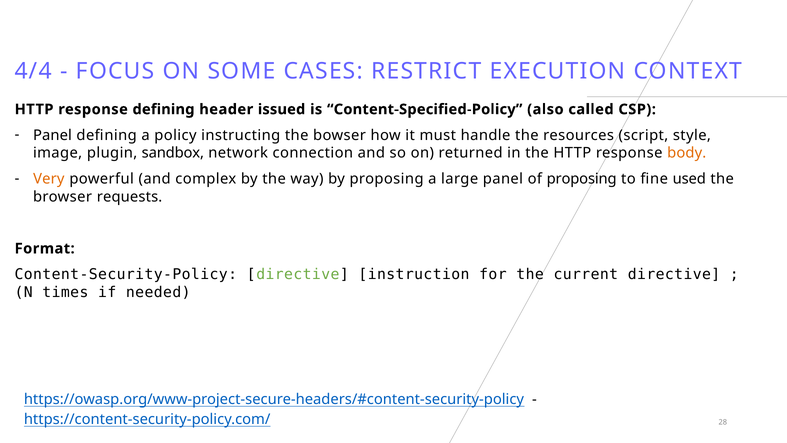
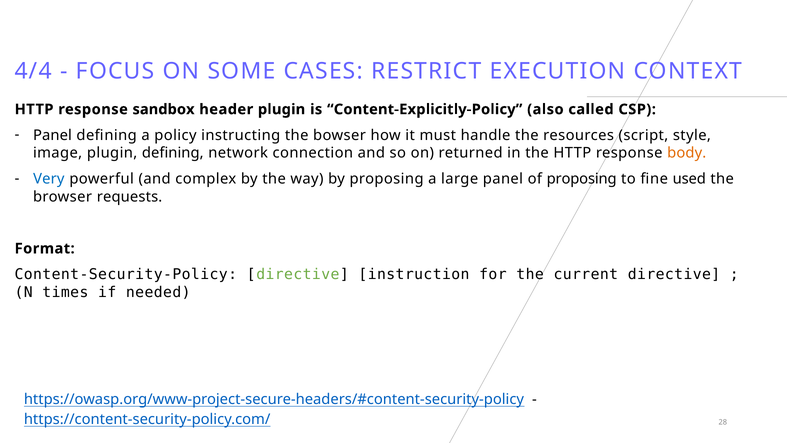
response defining: defining -> sandbox
header issued: issued -> plugin
Content-Specified-Policy: Content-Specified-Policy -> Content-Explicitly-Policy
plugin sandbox: sandbox -> defining
Very colour: orange -> blue
